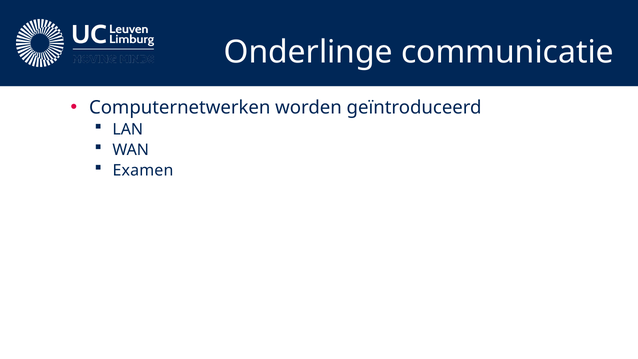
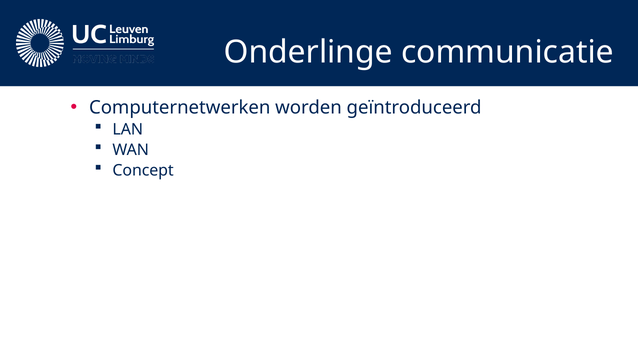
Examen: Examen -> Concept
